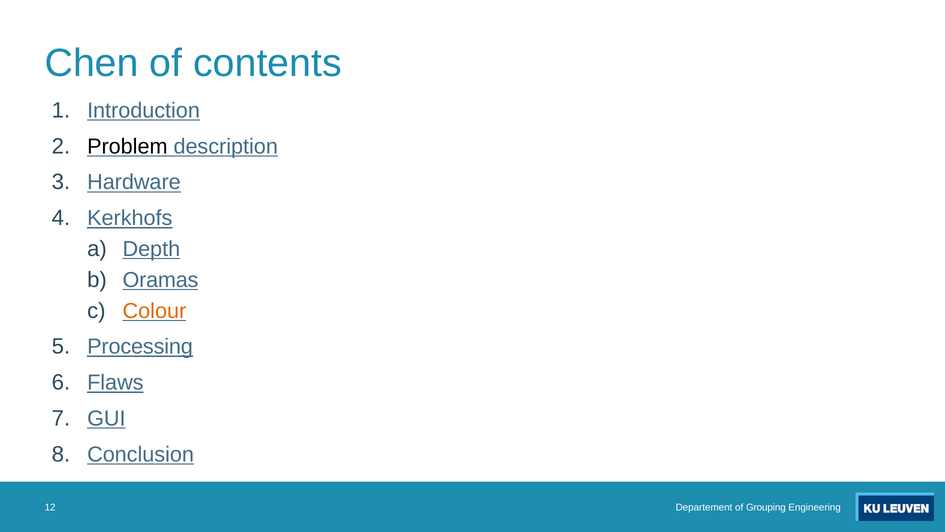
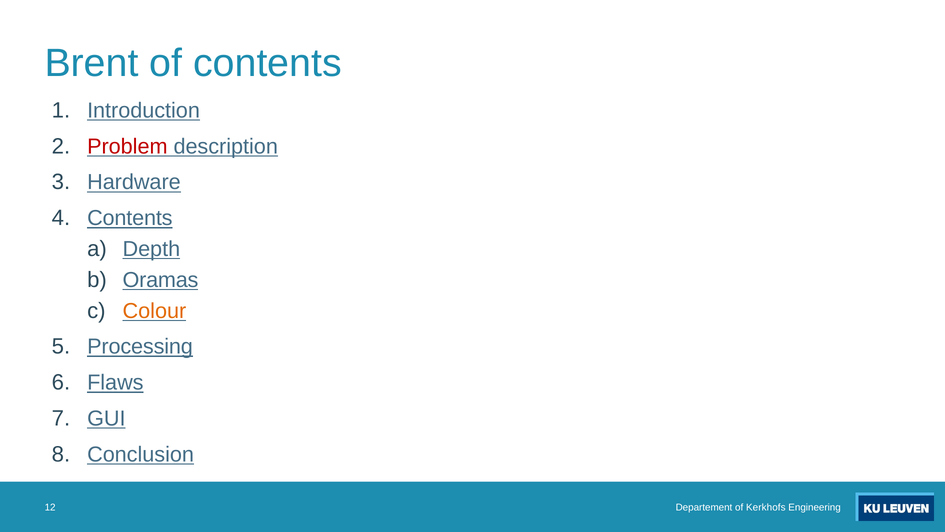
Chen: Chen -> Brent
Problem colour: black -> red
Kerkhofs at (130, 218): Kerkhofs -> Contents
Grouping: Grouping -> Kerkhofs
